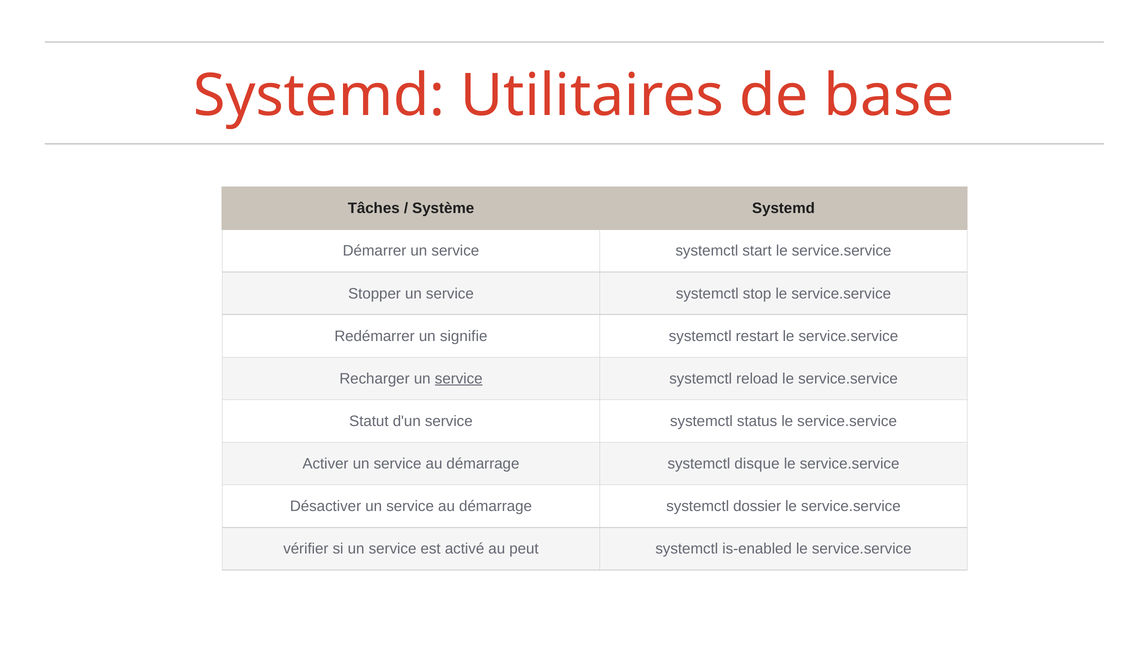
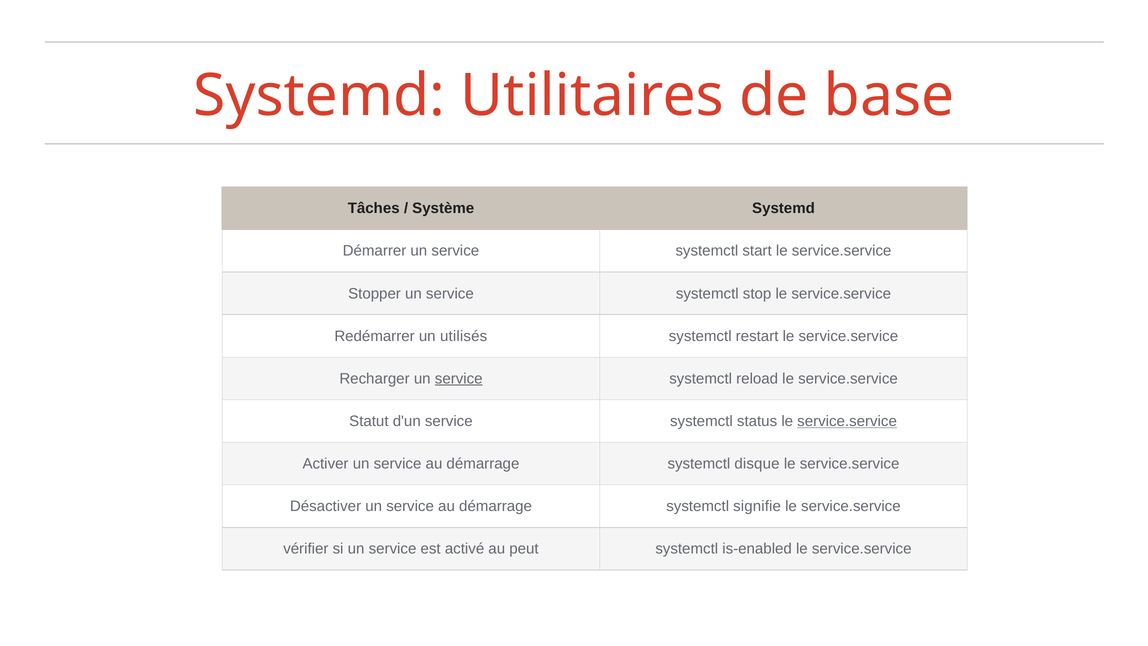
signifie: signifie -> utilisés
service.service at (847, 421) underline: none -> present
dossier: dossier -> signifie
